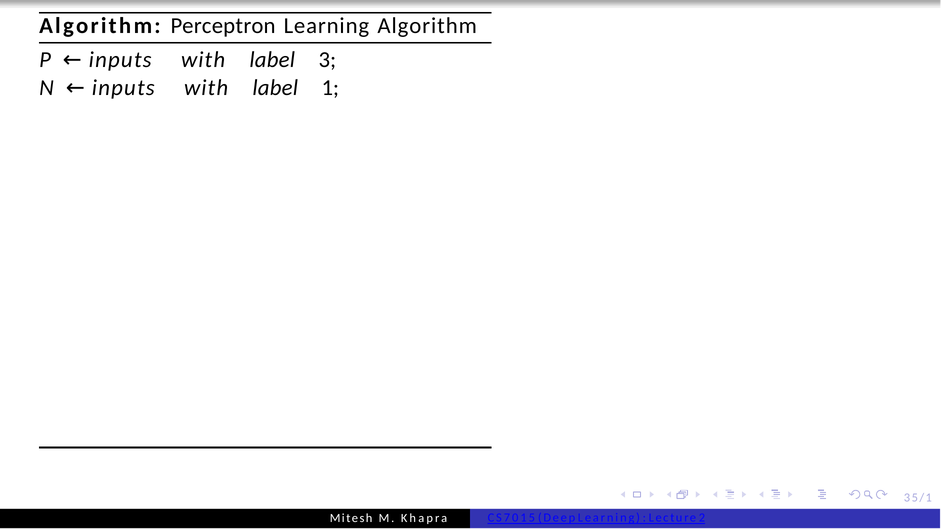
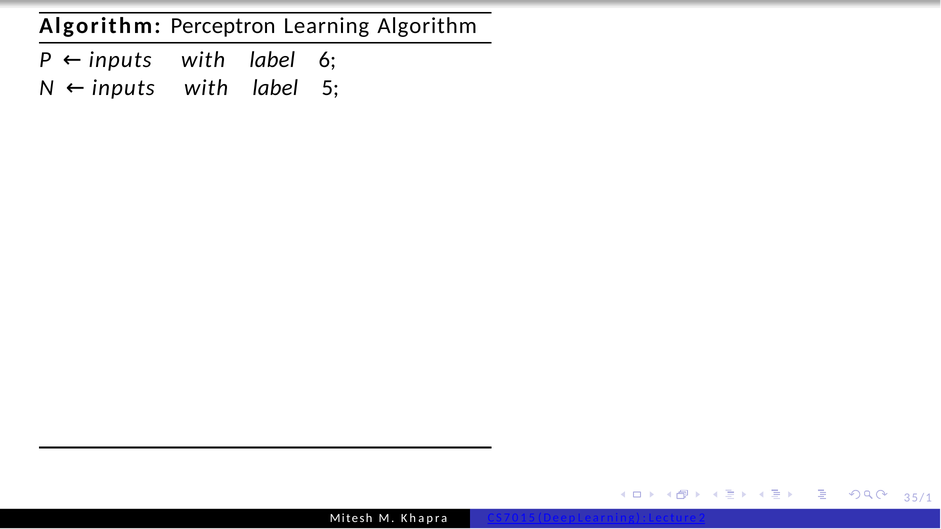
3: 3 -> 6
1: 1 -> 5
